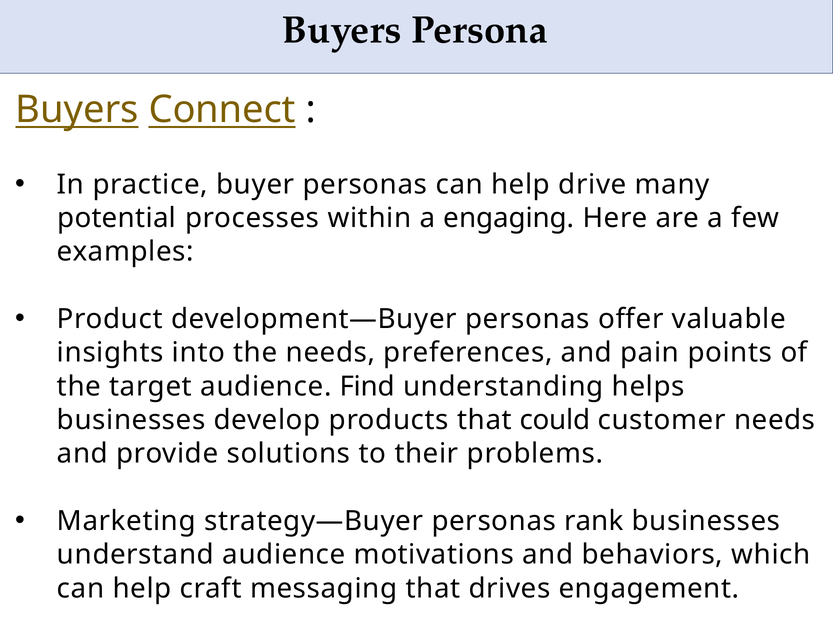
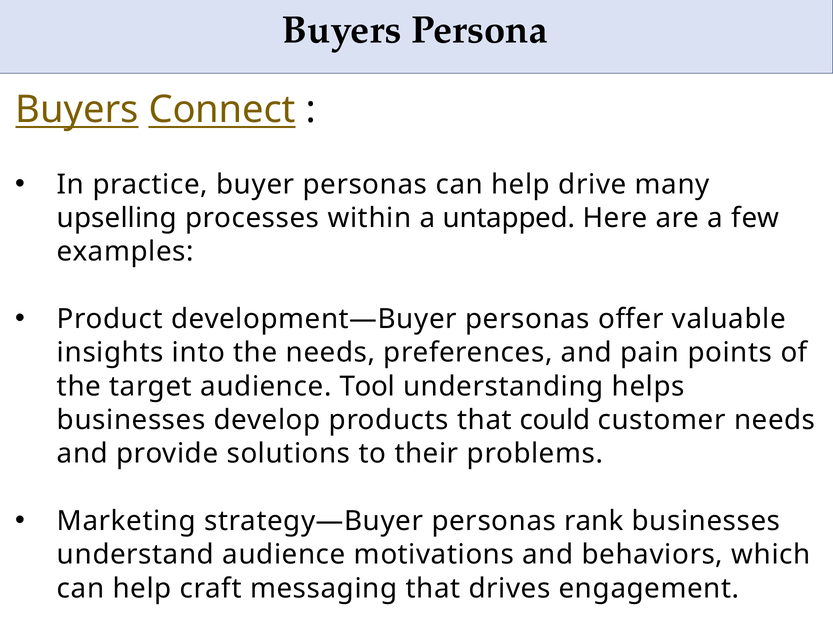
potential: potential -> upselling
engaging: engaging -> untapped
Find: Find -> Tool
